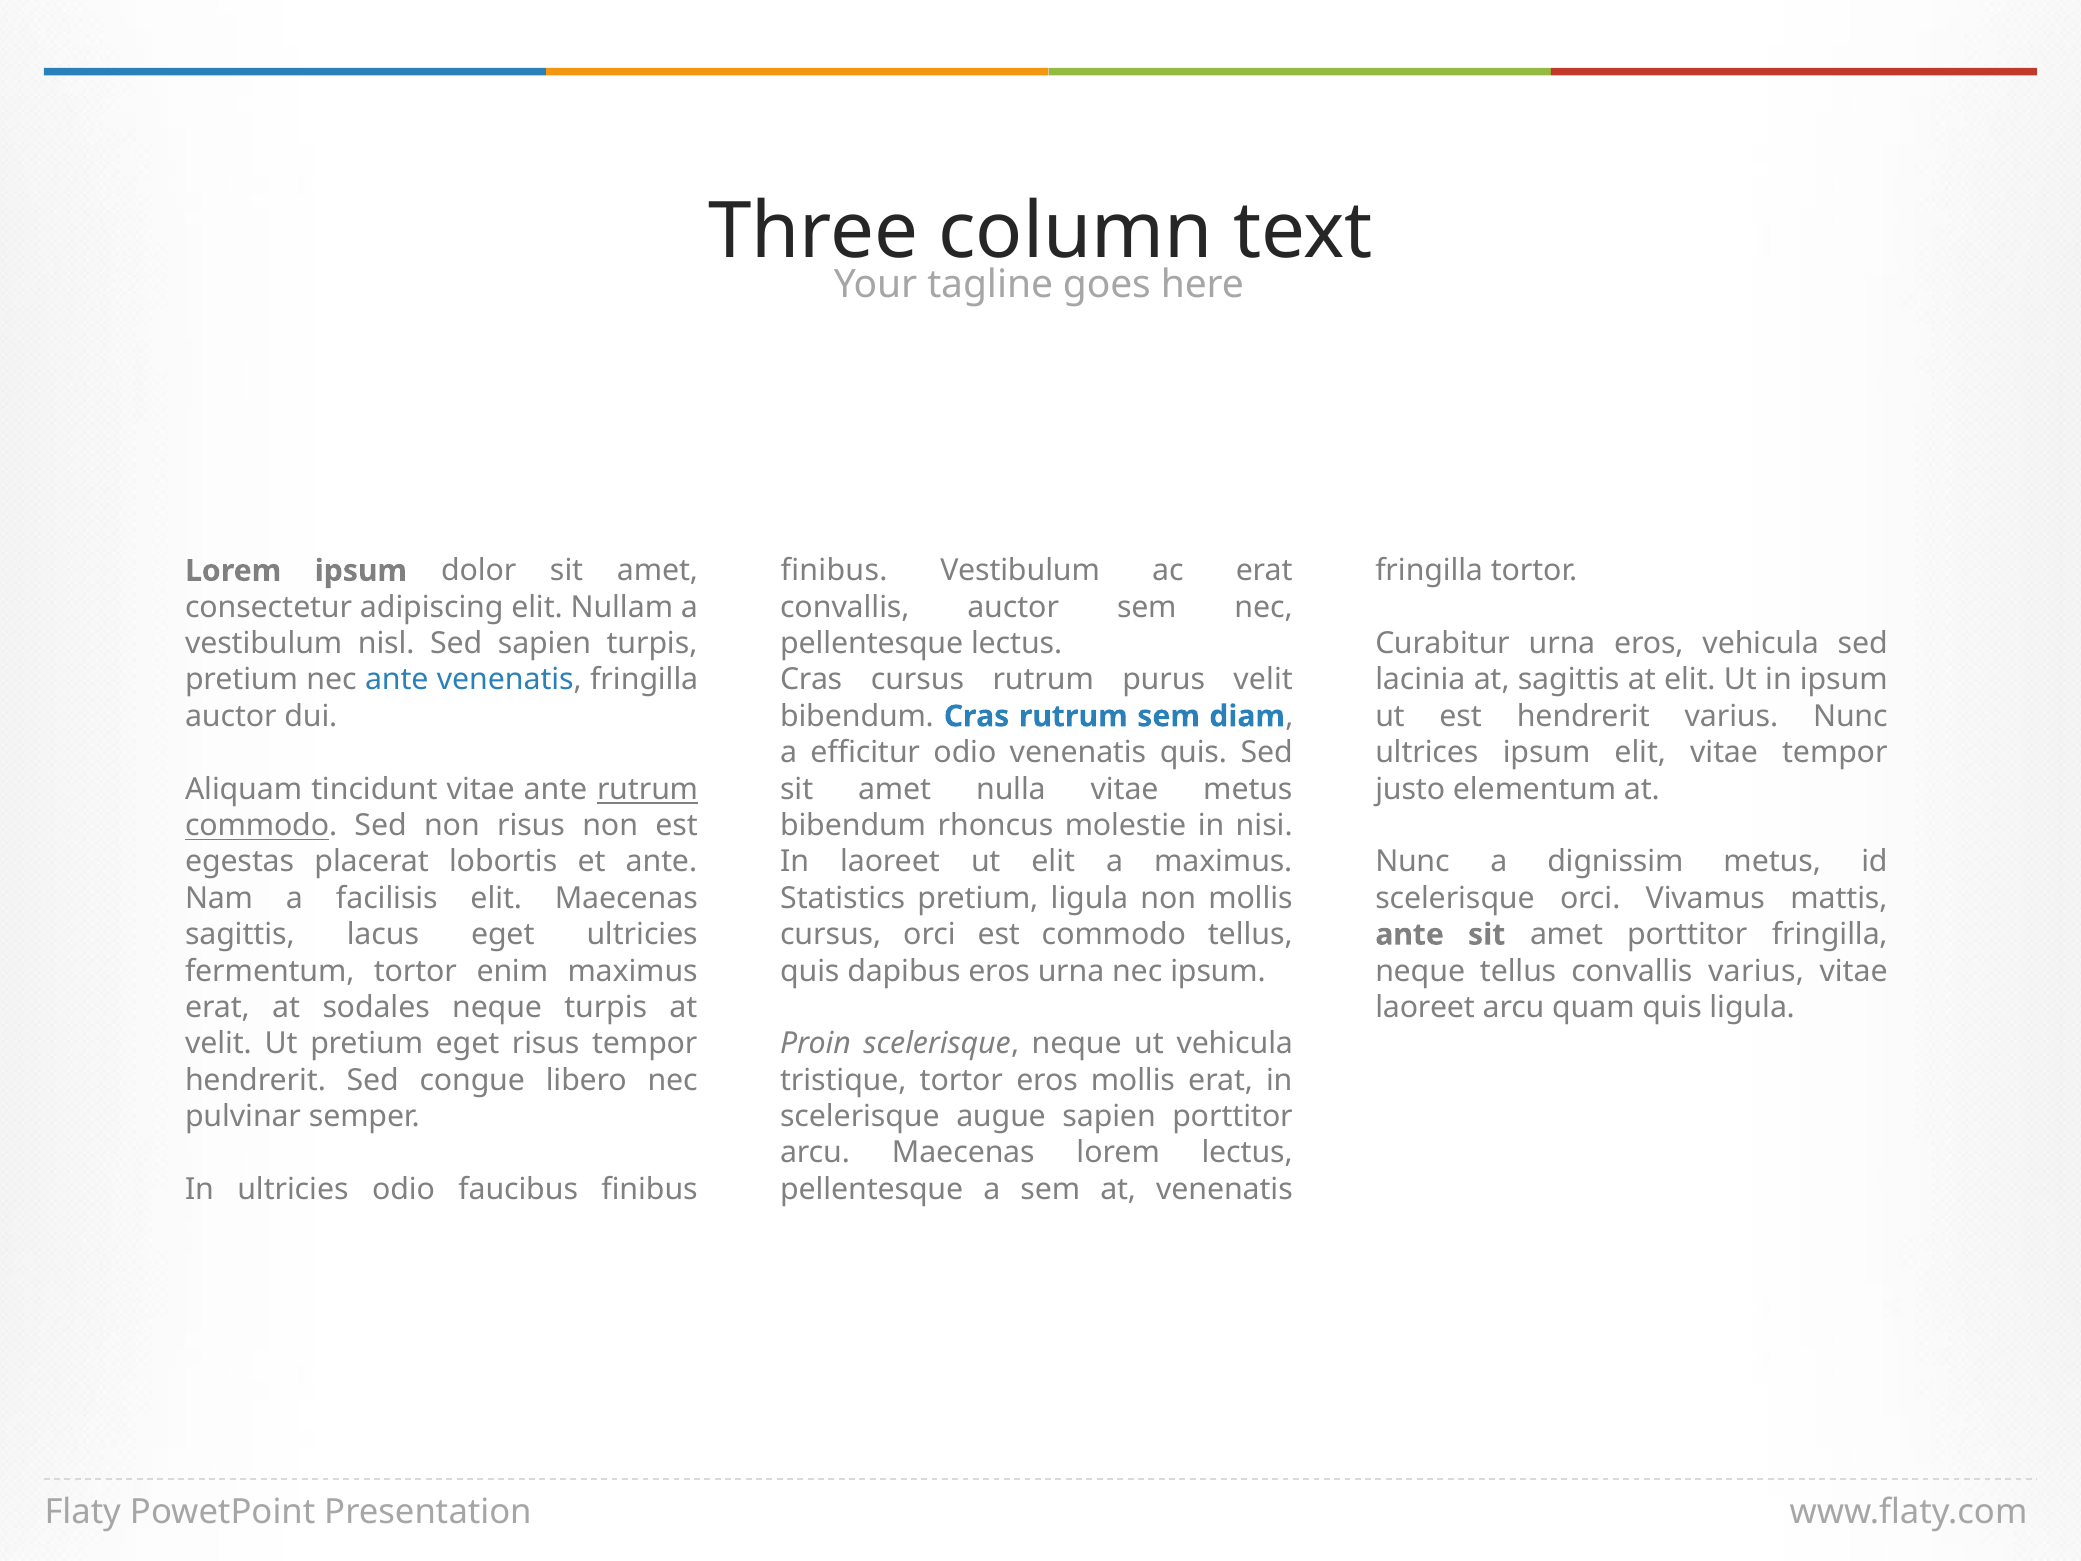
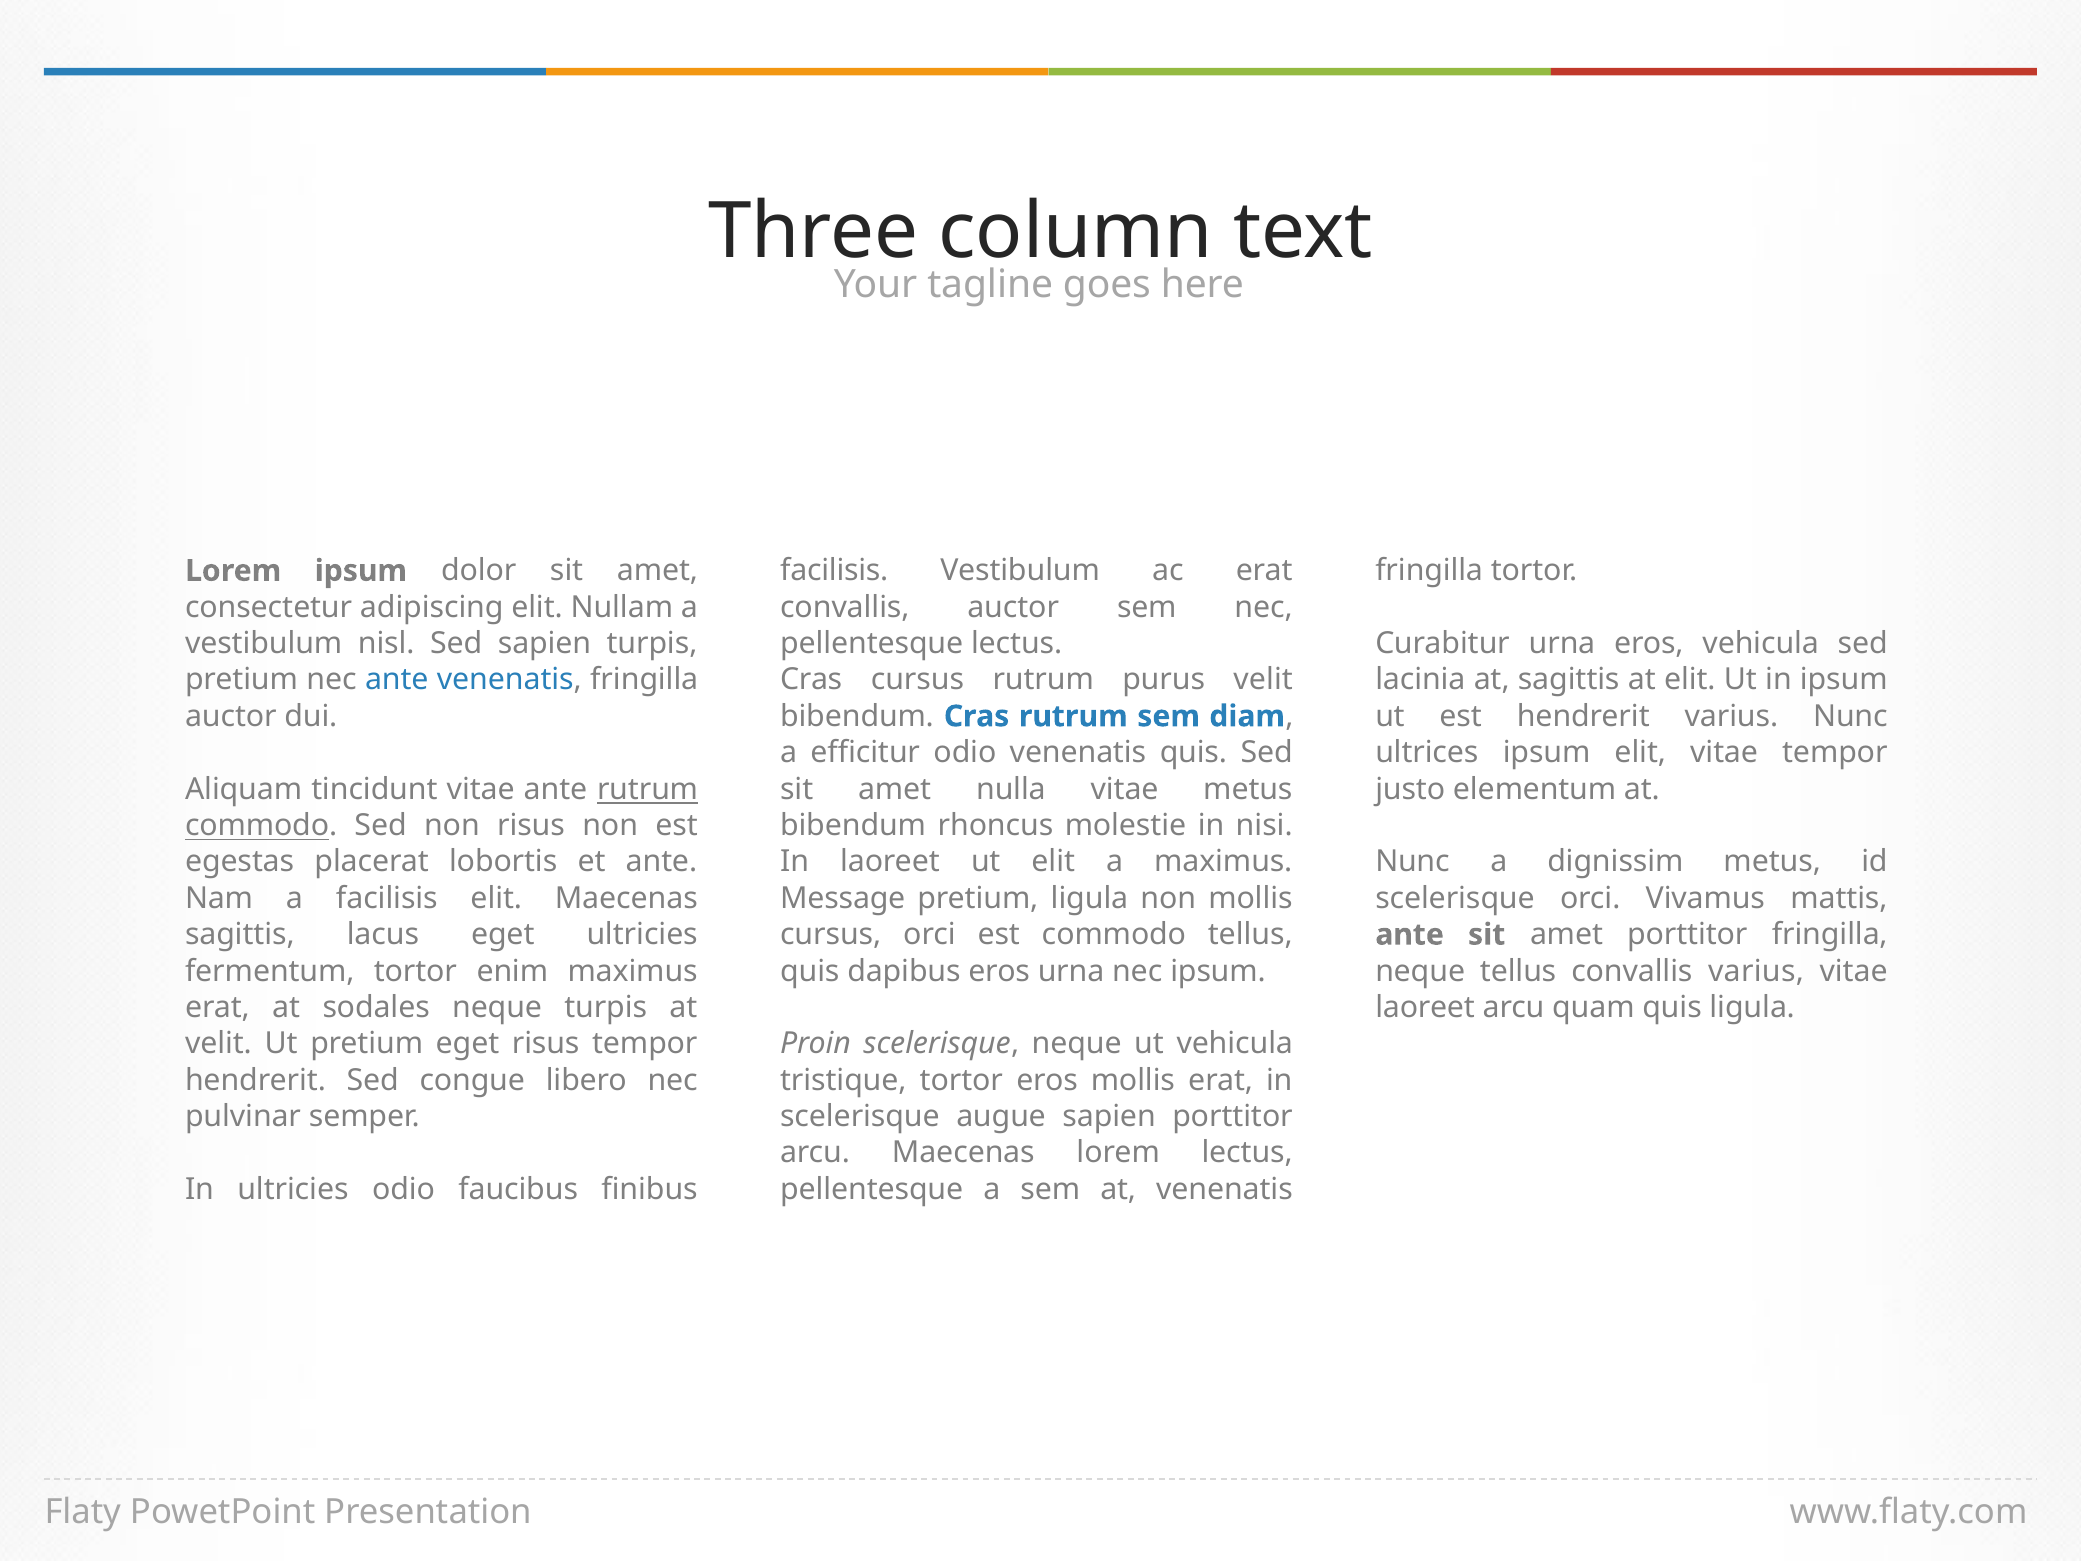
finibus at (834, 571): finibus -> facilisis
Statistics: Statistics -> Message
